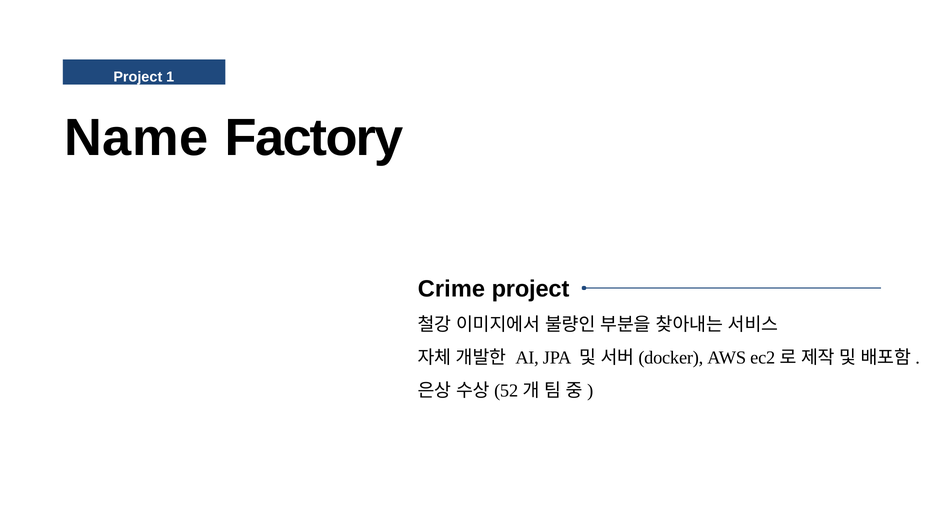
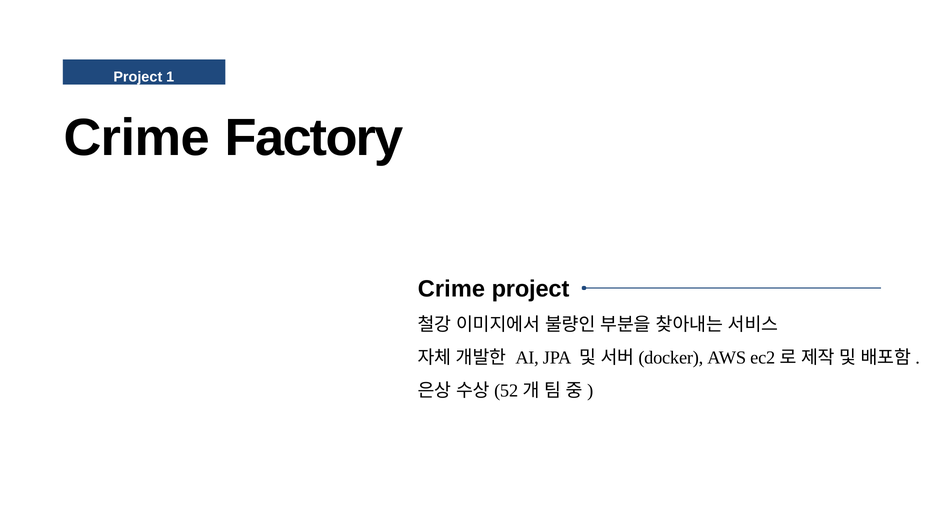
Name at (136, 138): Name -> Crime
